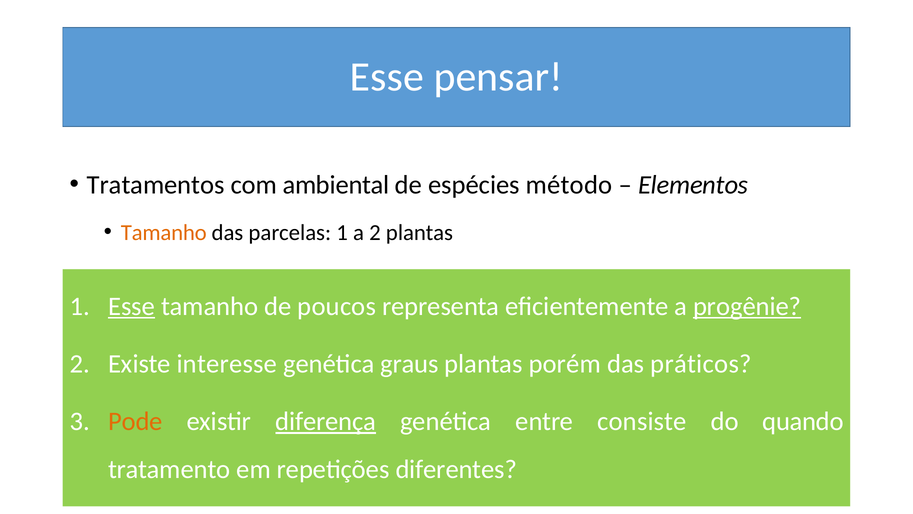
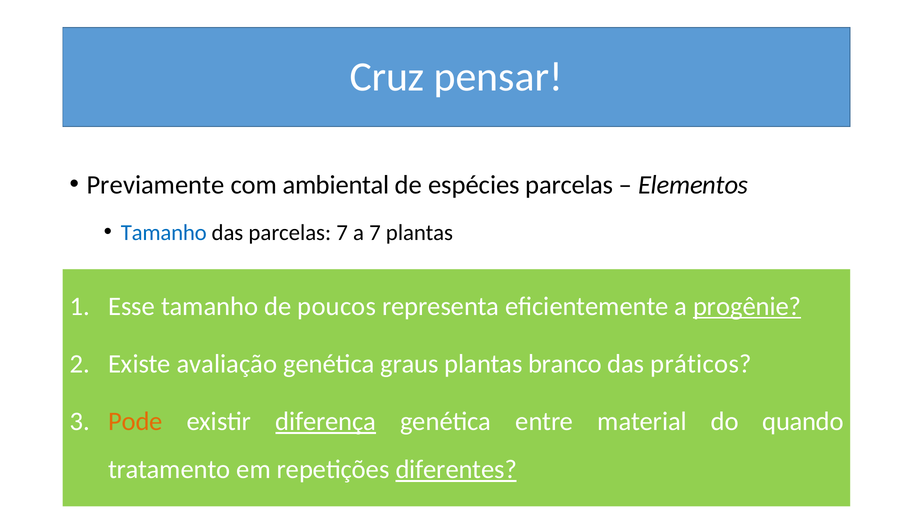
Esse at (387, 77): Esse -> Cruz
Tratamentos: Tratamentos -> Previamente
espécies método: método -> parcelas
Tamanho at (164, 232) colour: orange -> blue
parcelas 1: 1 -> 7
a 2: 2 -> 7
Esse at (132, 306) underline: present -> none
interesse: interesse -> avaliação
porém: porém -> branco
consiste: consiste -> material
diferentes underline: none -> present
